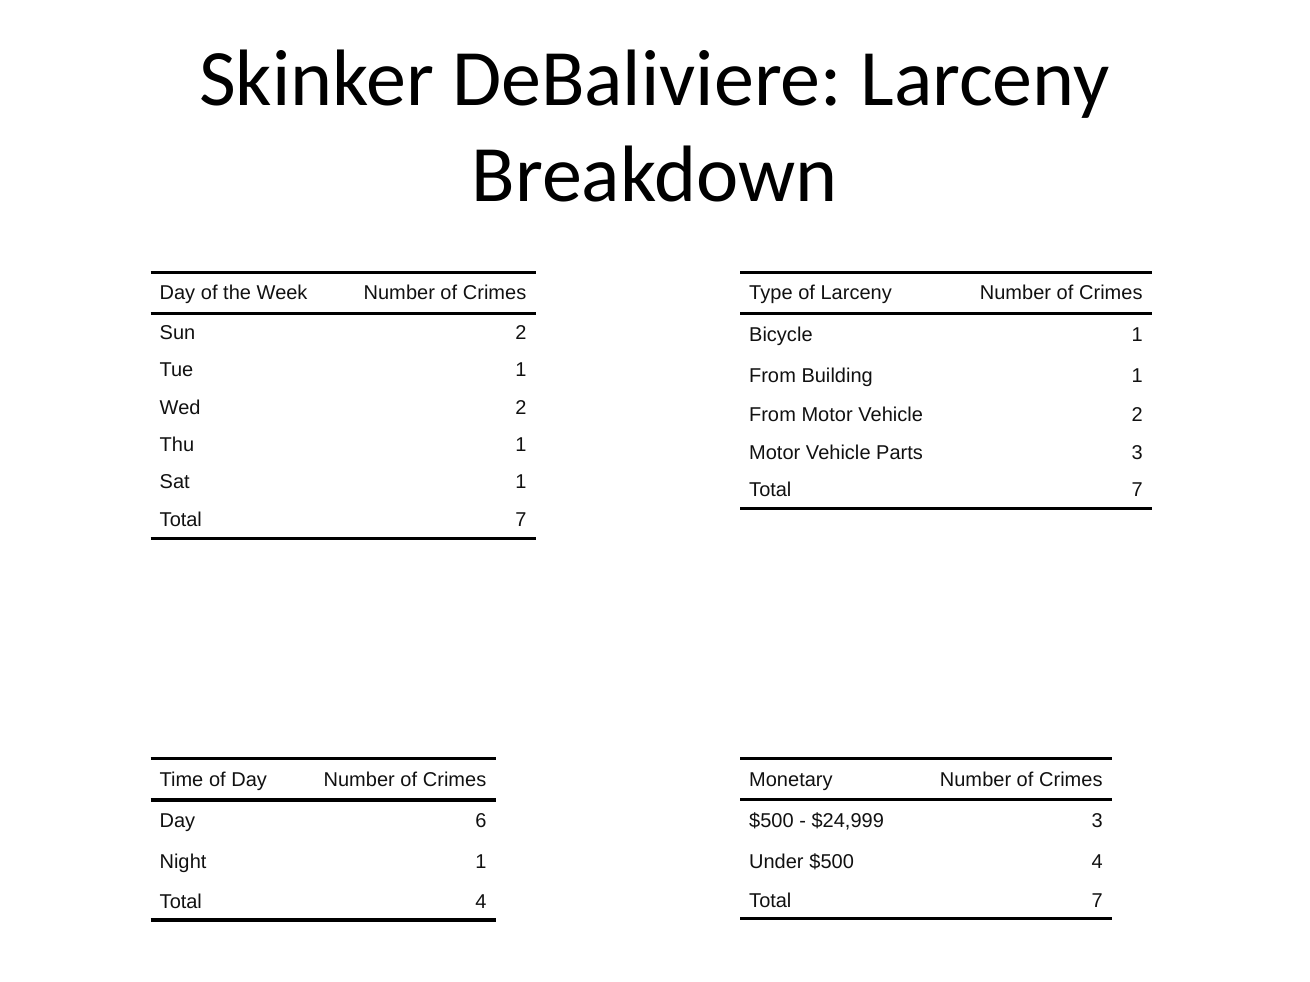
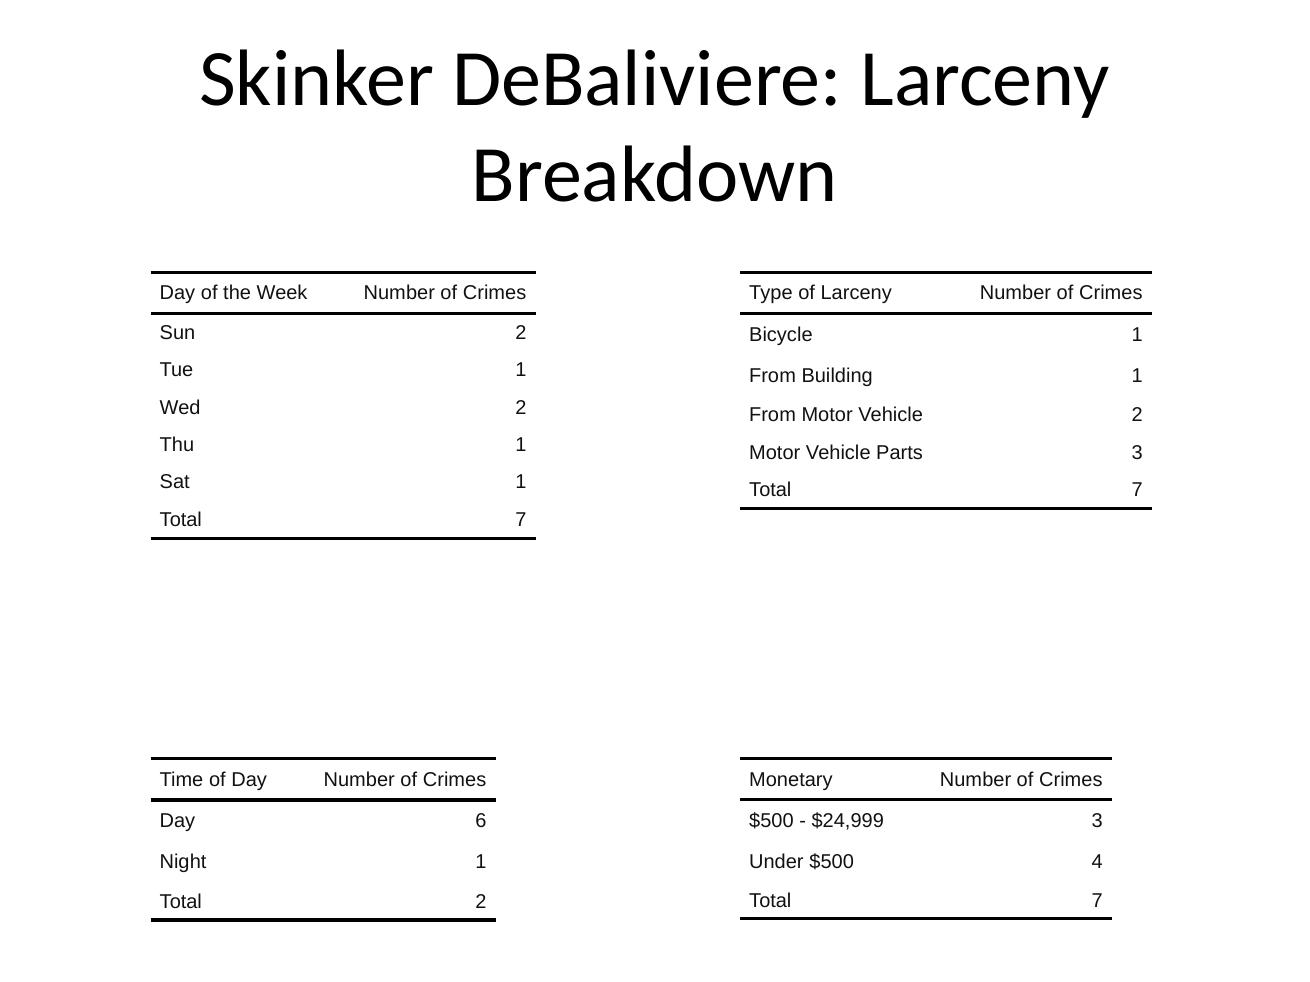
Total 4: 4 -> 2
